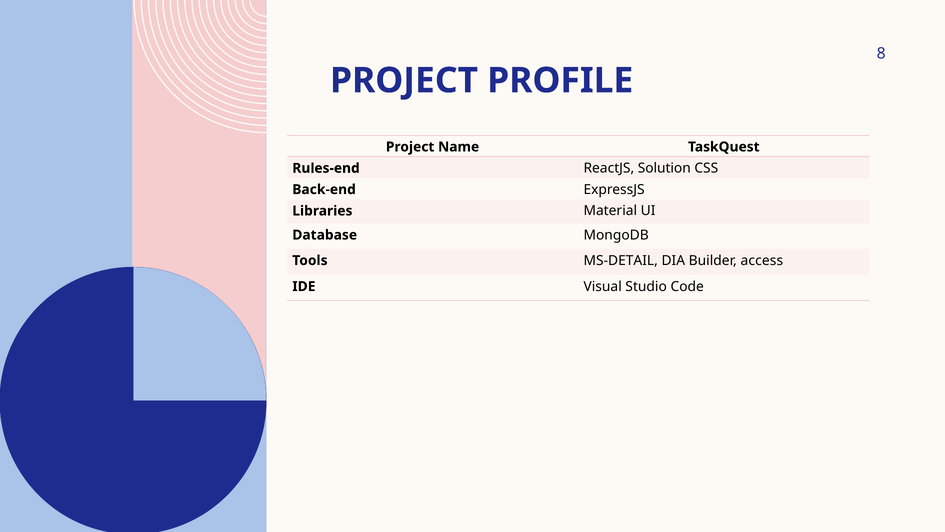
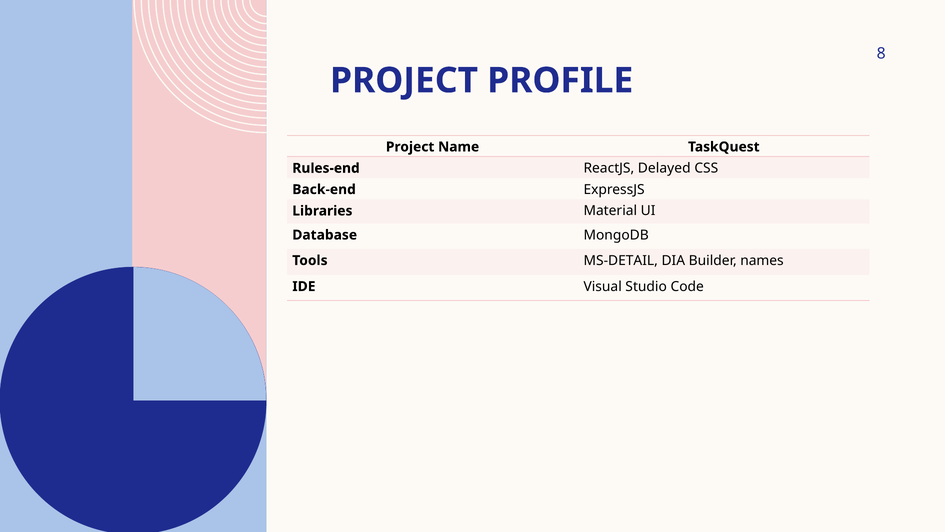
Solution: Solution -> Delayed
access: access -> names
